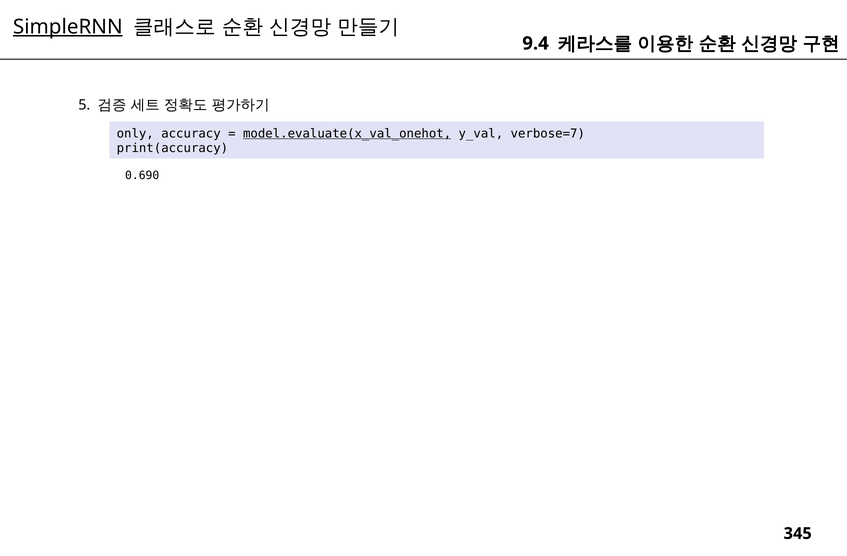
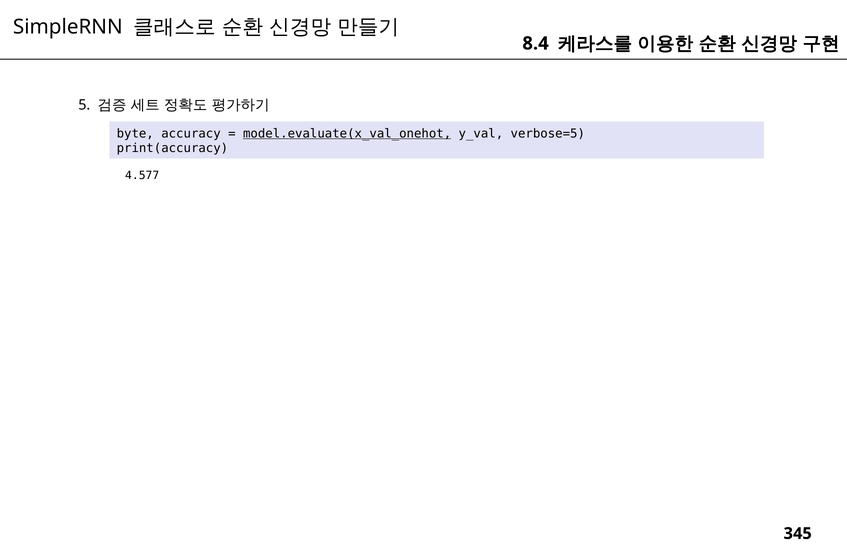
SimpleRNN underline: present -> none
9.4: 9.4 -> 8.4
only: only -> byte
verbose=7: verbose=7 -> verbose=5
0.690: 0.690 -> 4.577
